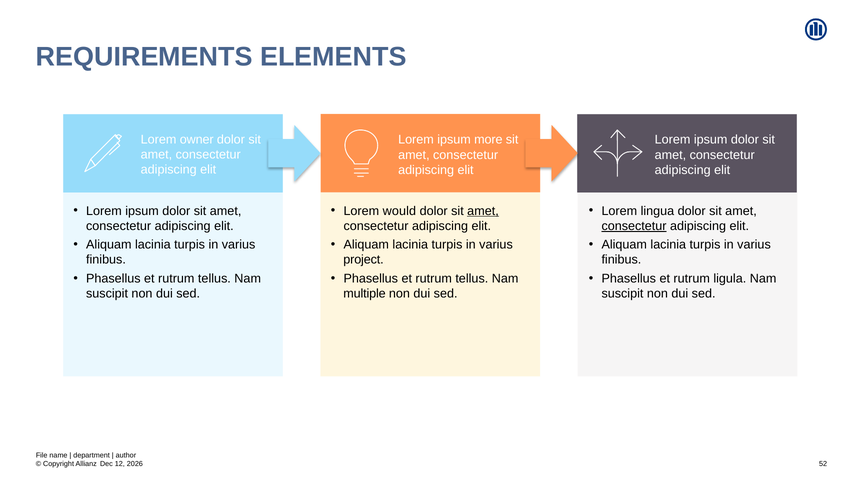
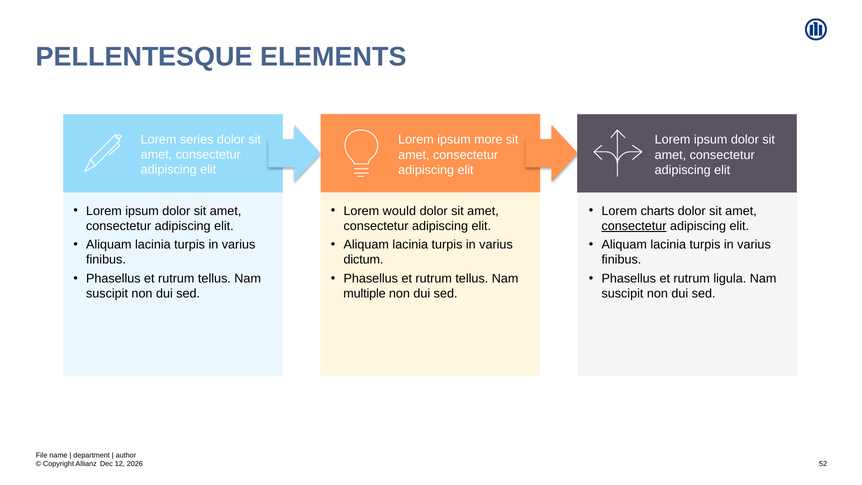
REQUIREMENTS: REQUIREMENTS -> PELLENTESQUE
owner: owner -> series
amet at (483, 211) underline: present -> none
lingua: lingua -> charts
project: project -> dictum
